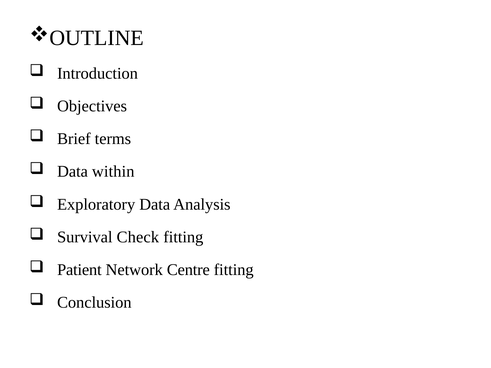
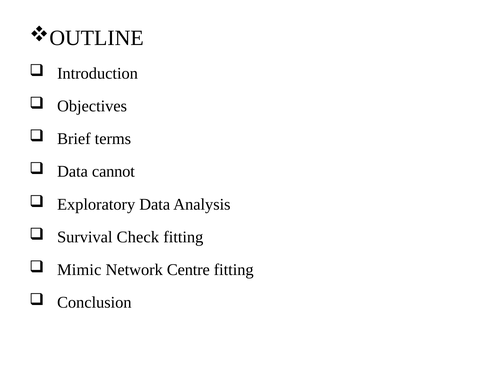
within: within -> cannot
Patient: Patient -> Mimic
